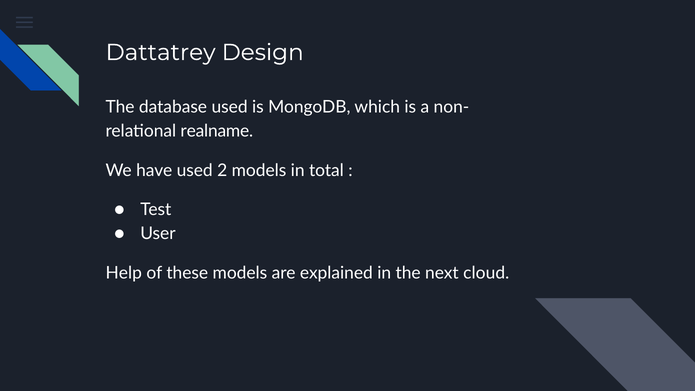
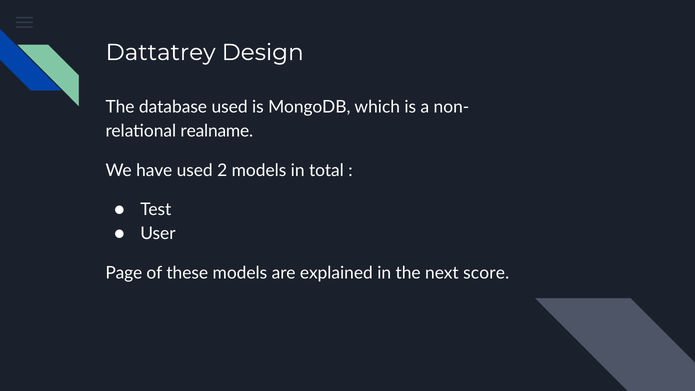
Help: Help -> Page
cloud: cloud -> score
